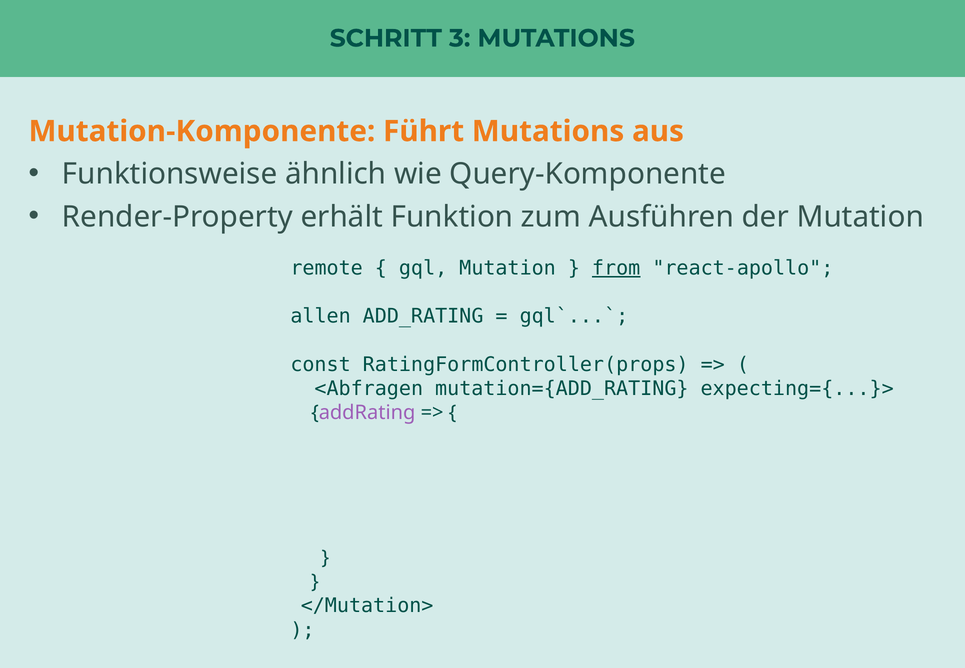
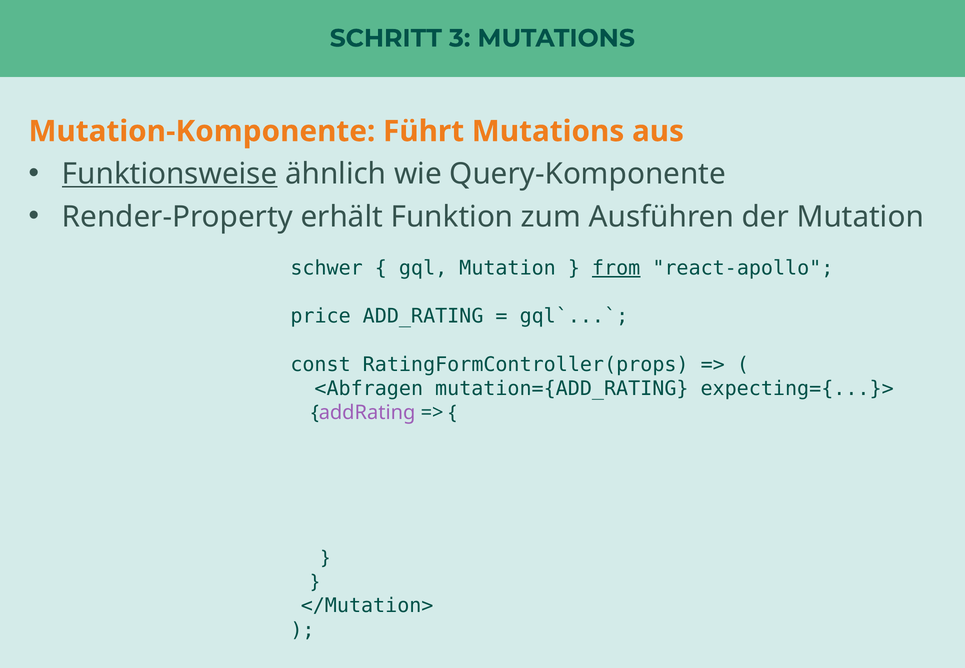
Funktionsweise underline: none -> present
remote: remote -> schwer
allen: allen -> price
